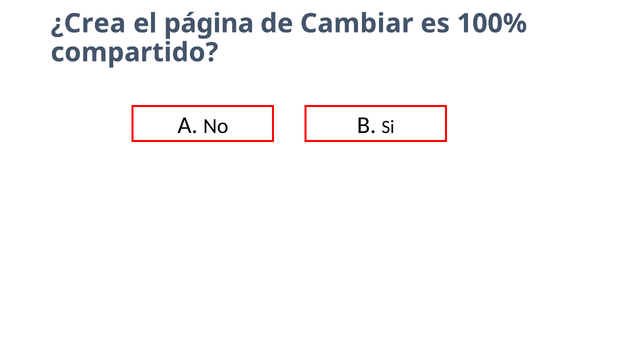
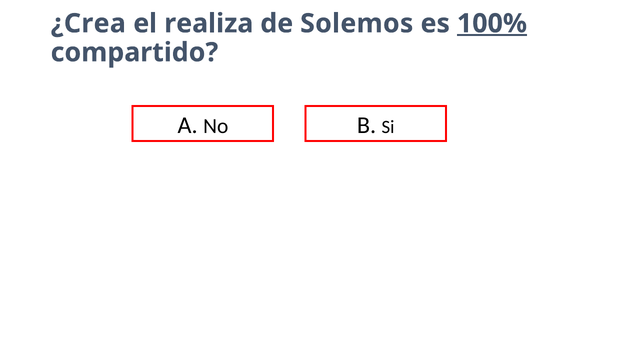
página: página -> realiza
Cambiar: Cambiar -> Solemos
100% underline: none -> present
